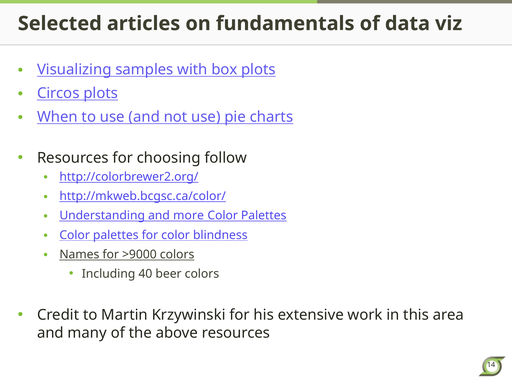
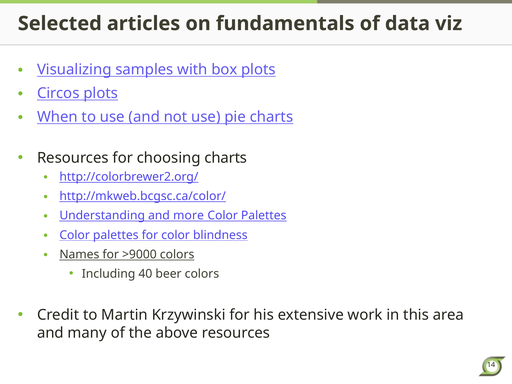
choosing follow: follow -> charts
